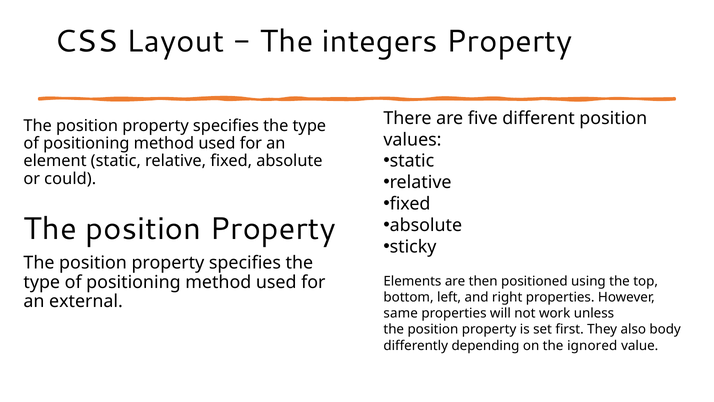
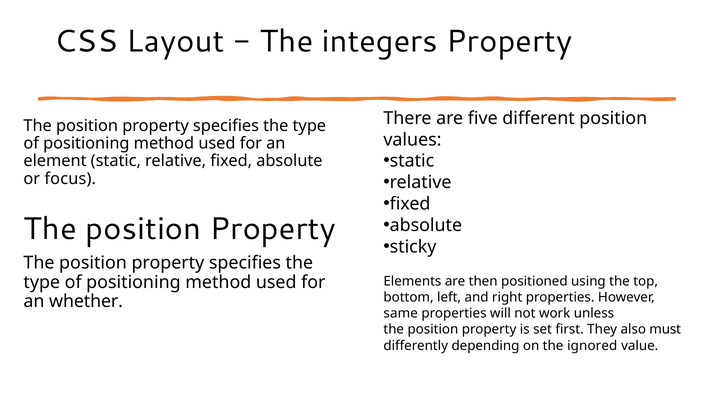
could: could -> focus
external: external -> whether
body: body -> must
